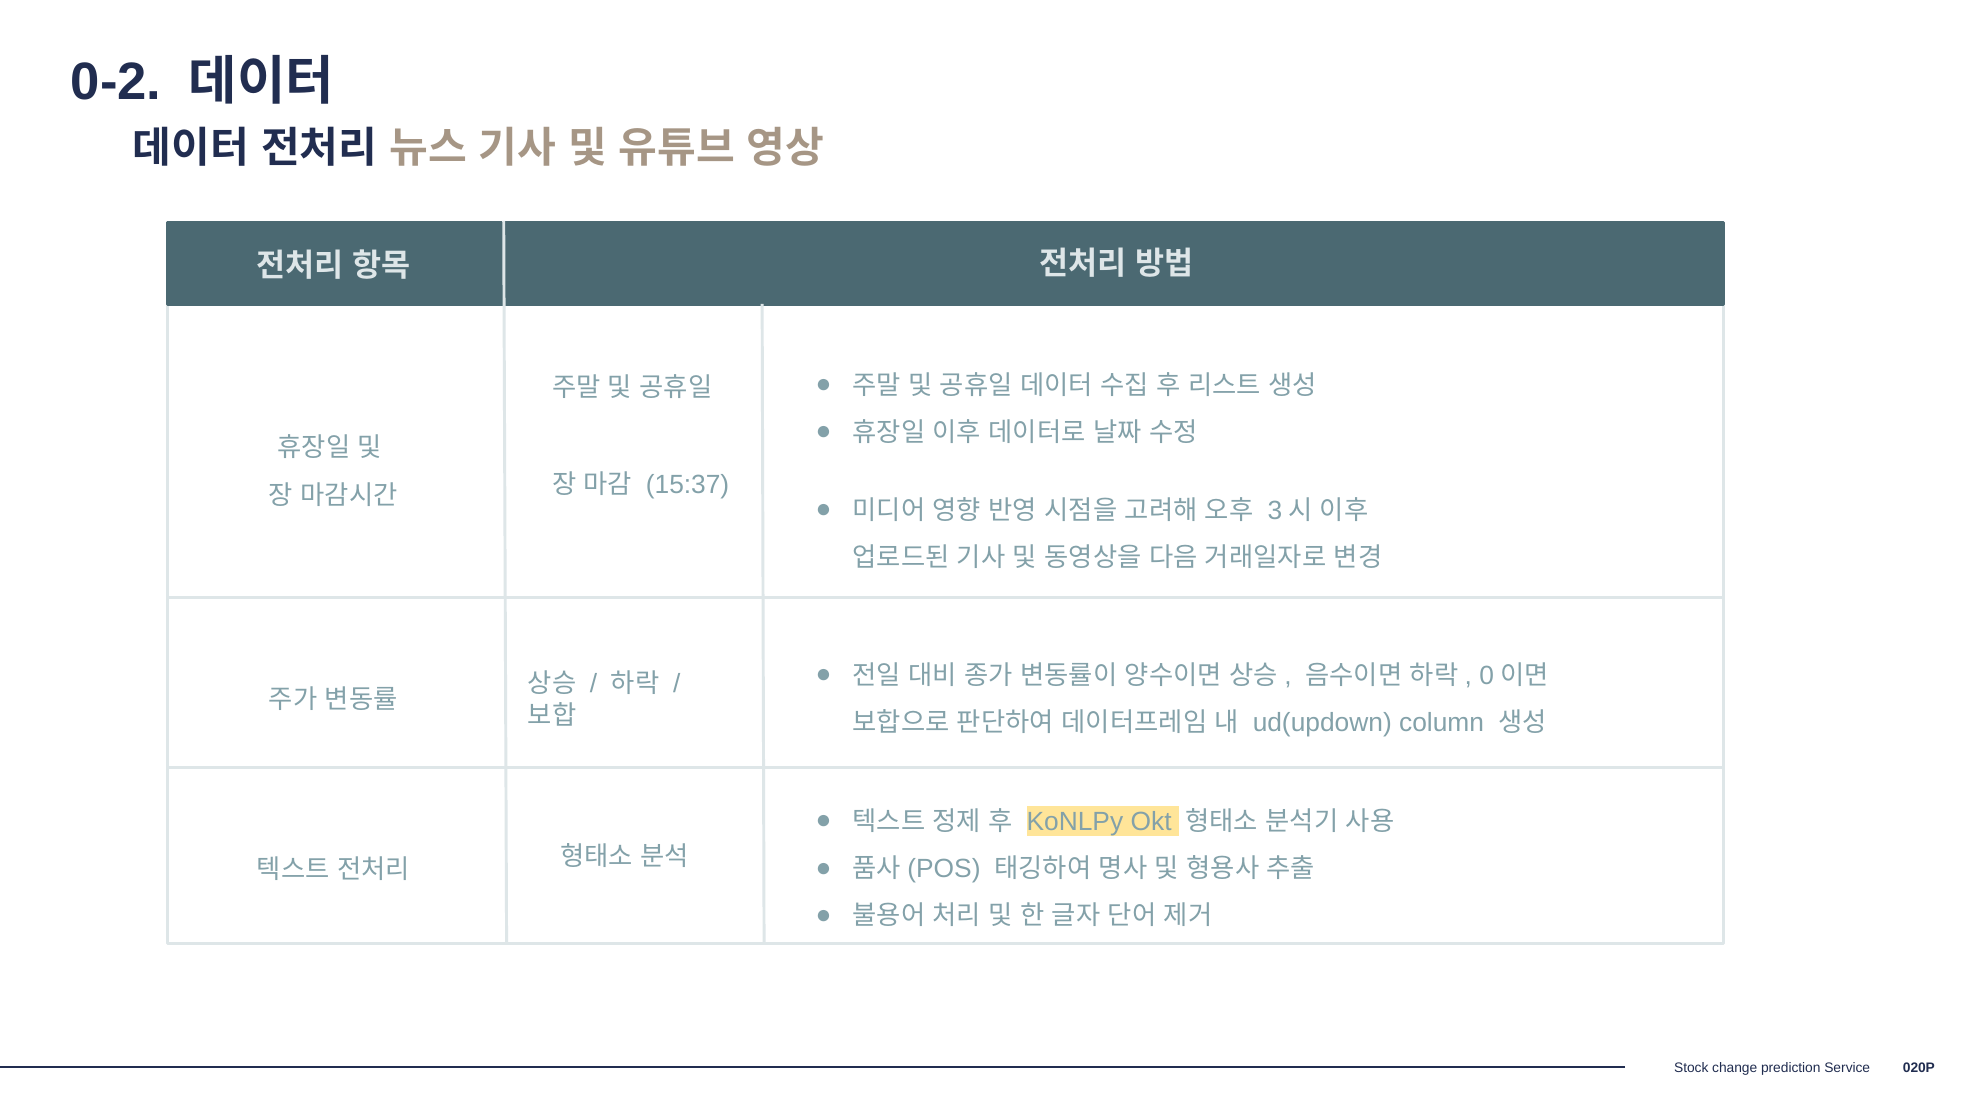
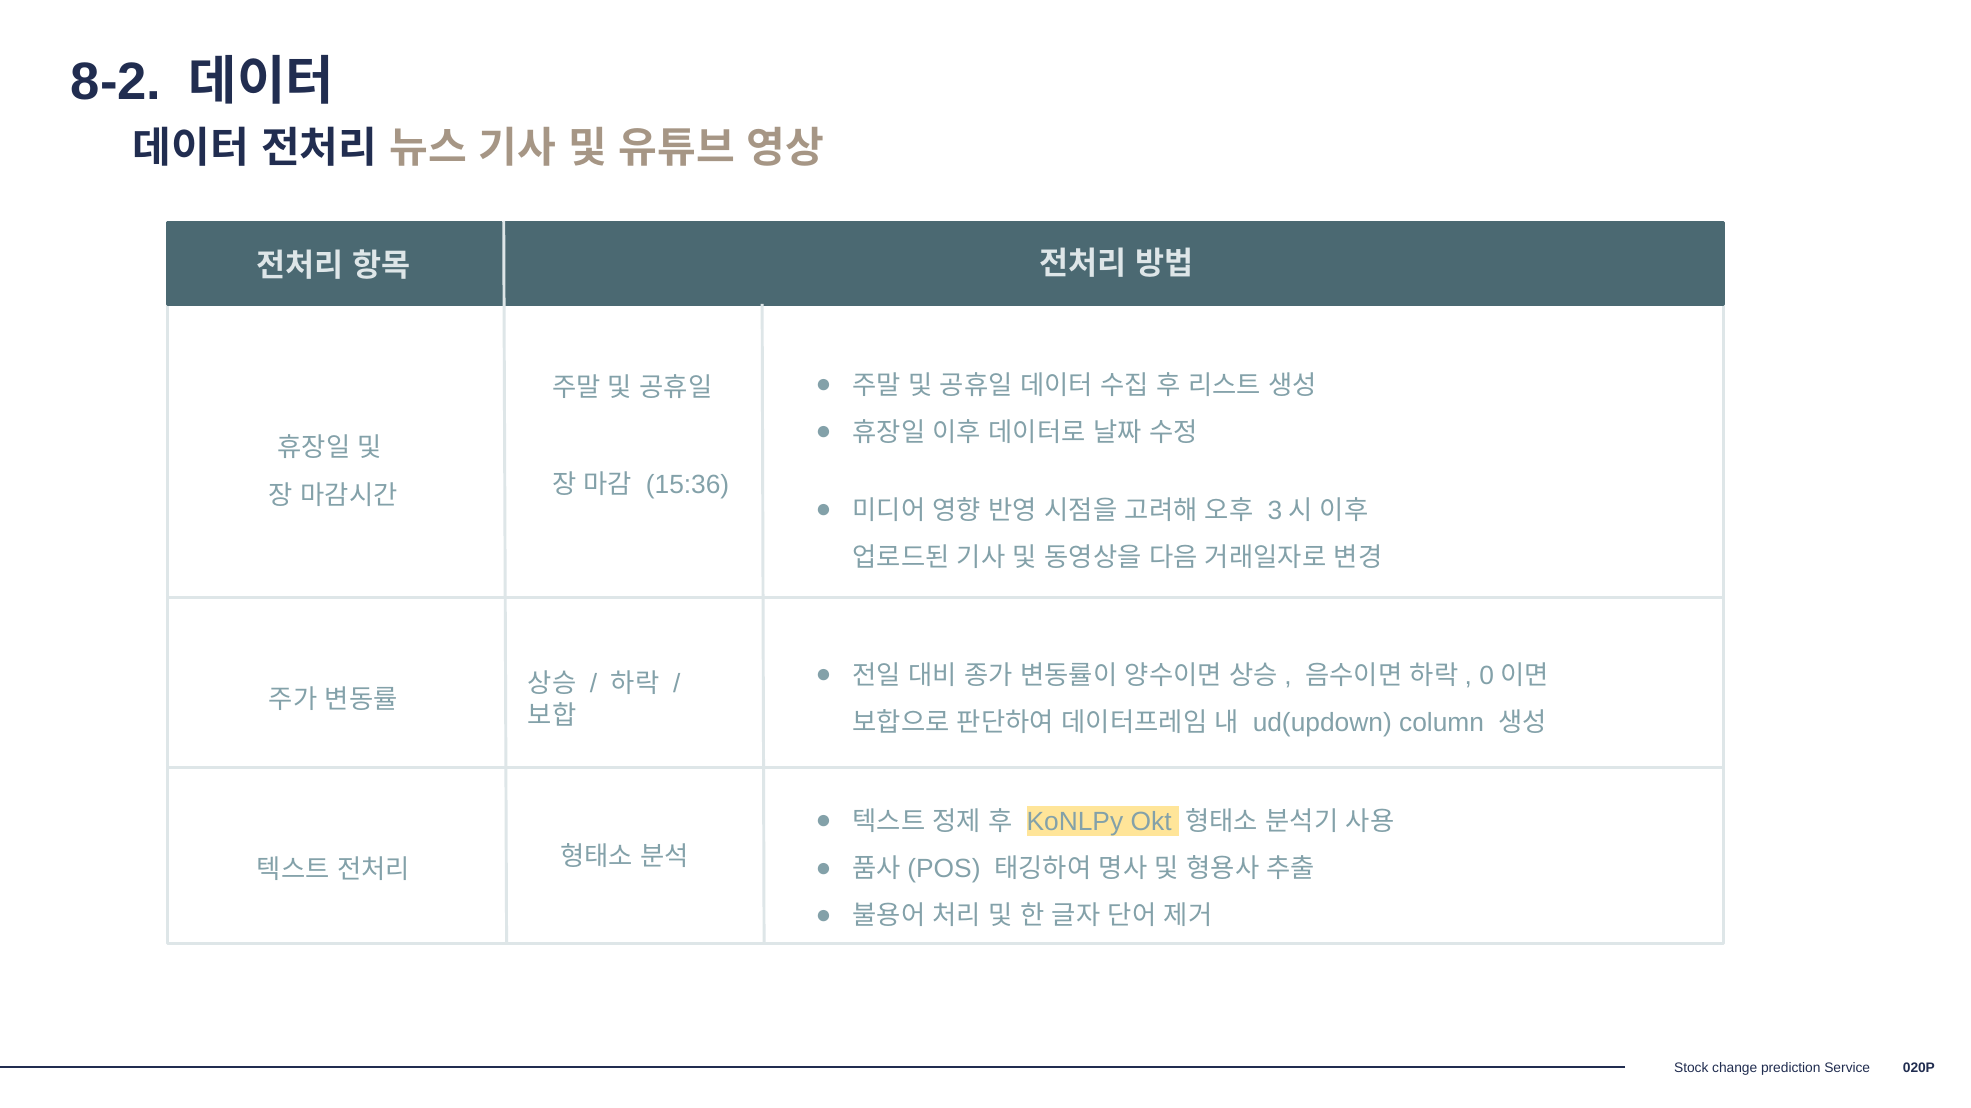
0-2: 0-2 -> 8-2
15:37: 15:37 -> 15:36
